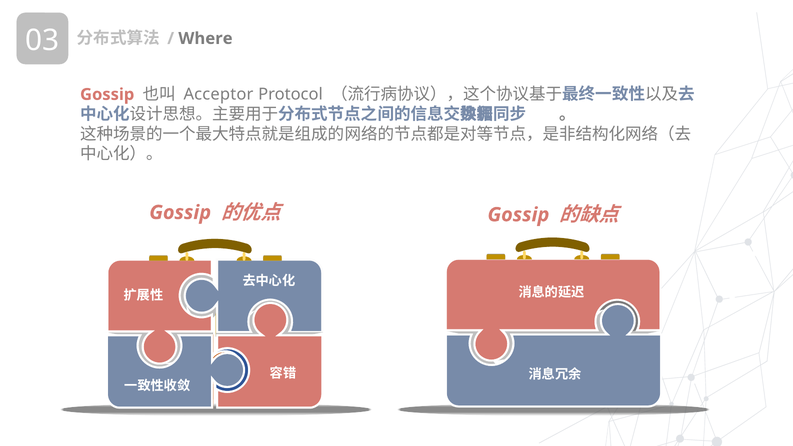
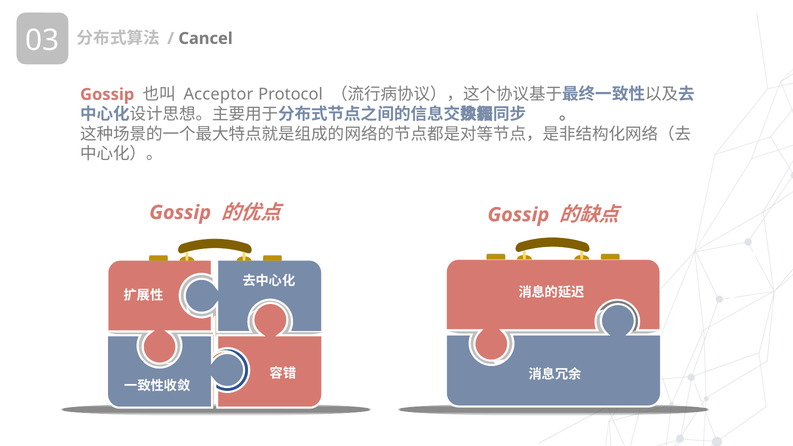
Where: Where -> Cancel
